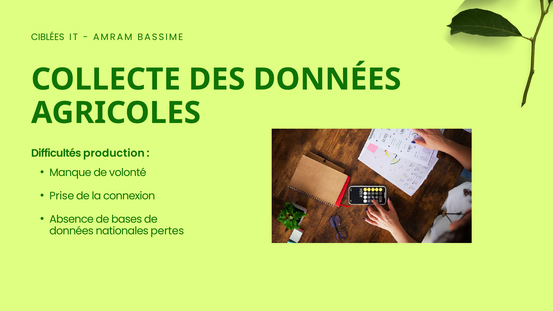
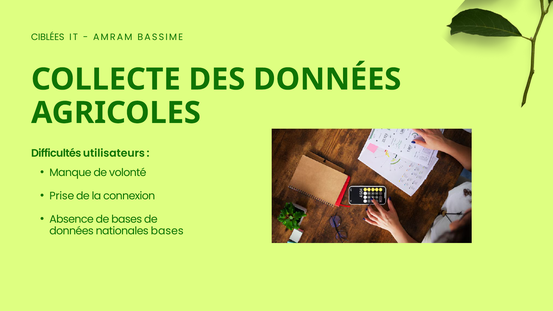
production: production -> utilisateurs
nationales pertes: pertes -> bases
